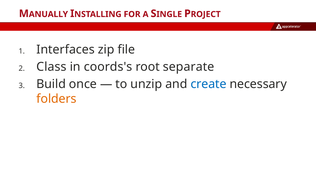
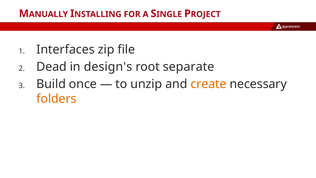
Class: Class -> Dead
coords's: coords's -> design's
create colour: blue -> orange
